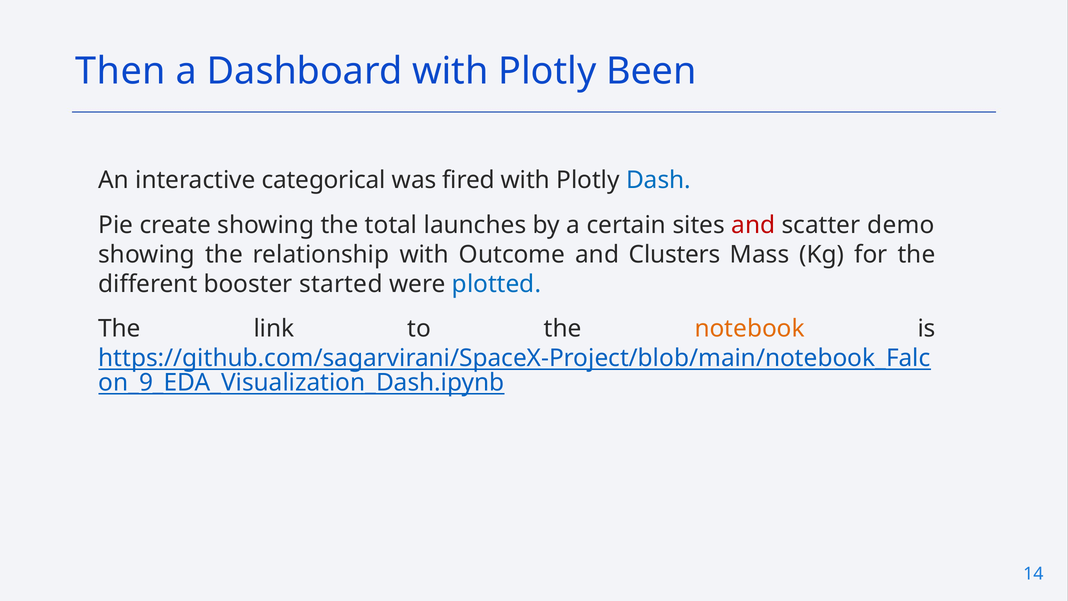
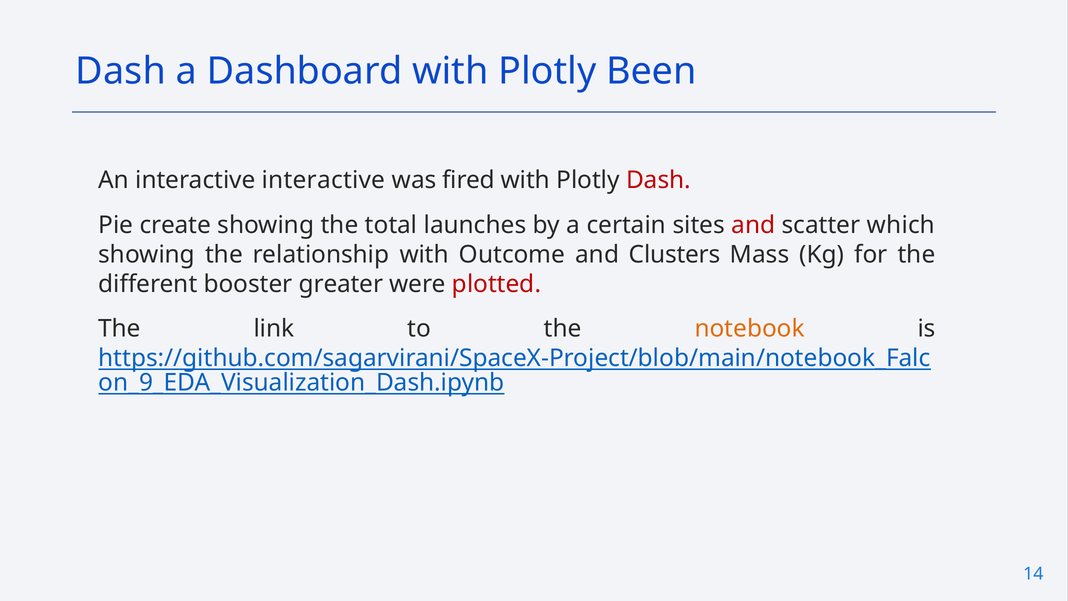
Then at (121, 71): Then -> Dash
interactive categorical: categorical -> interactive
Dash at (658, 180) colour: blue -> red
demo: demo -> which
started: started -> greater
plotted colour: blue -> red
